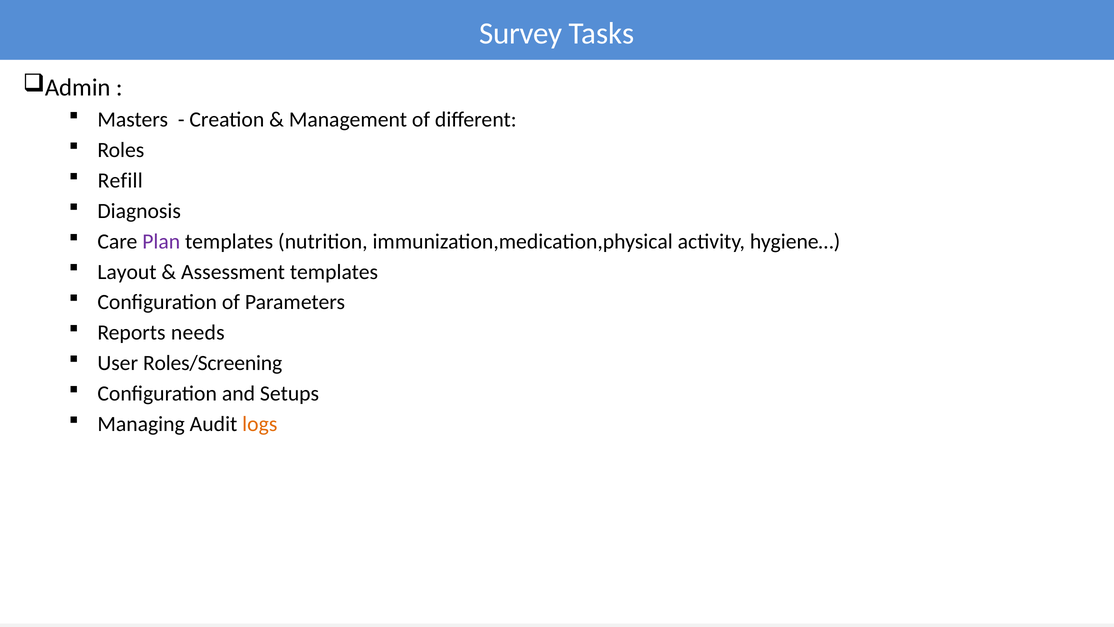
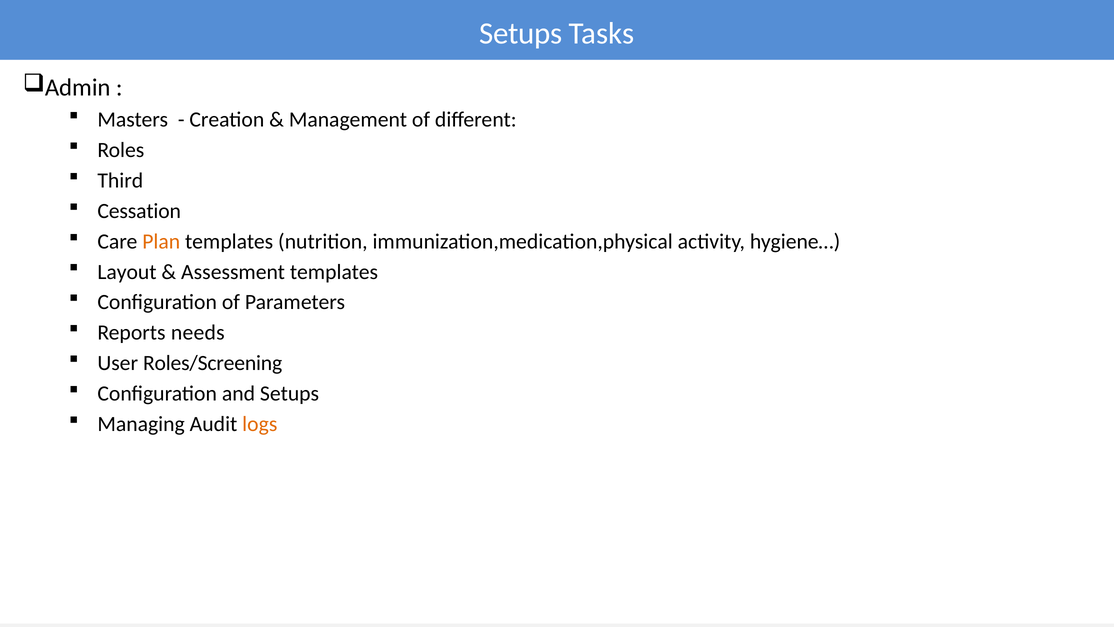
Survey at (521, 34): Survey -> Setups
Refill: Refill -> Third
Diagnosis: Diagnosis -> Cessation
Plan colour: purple -> orange
